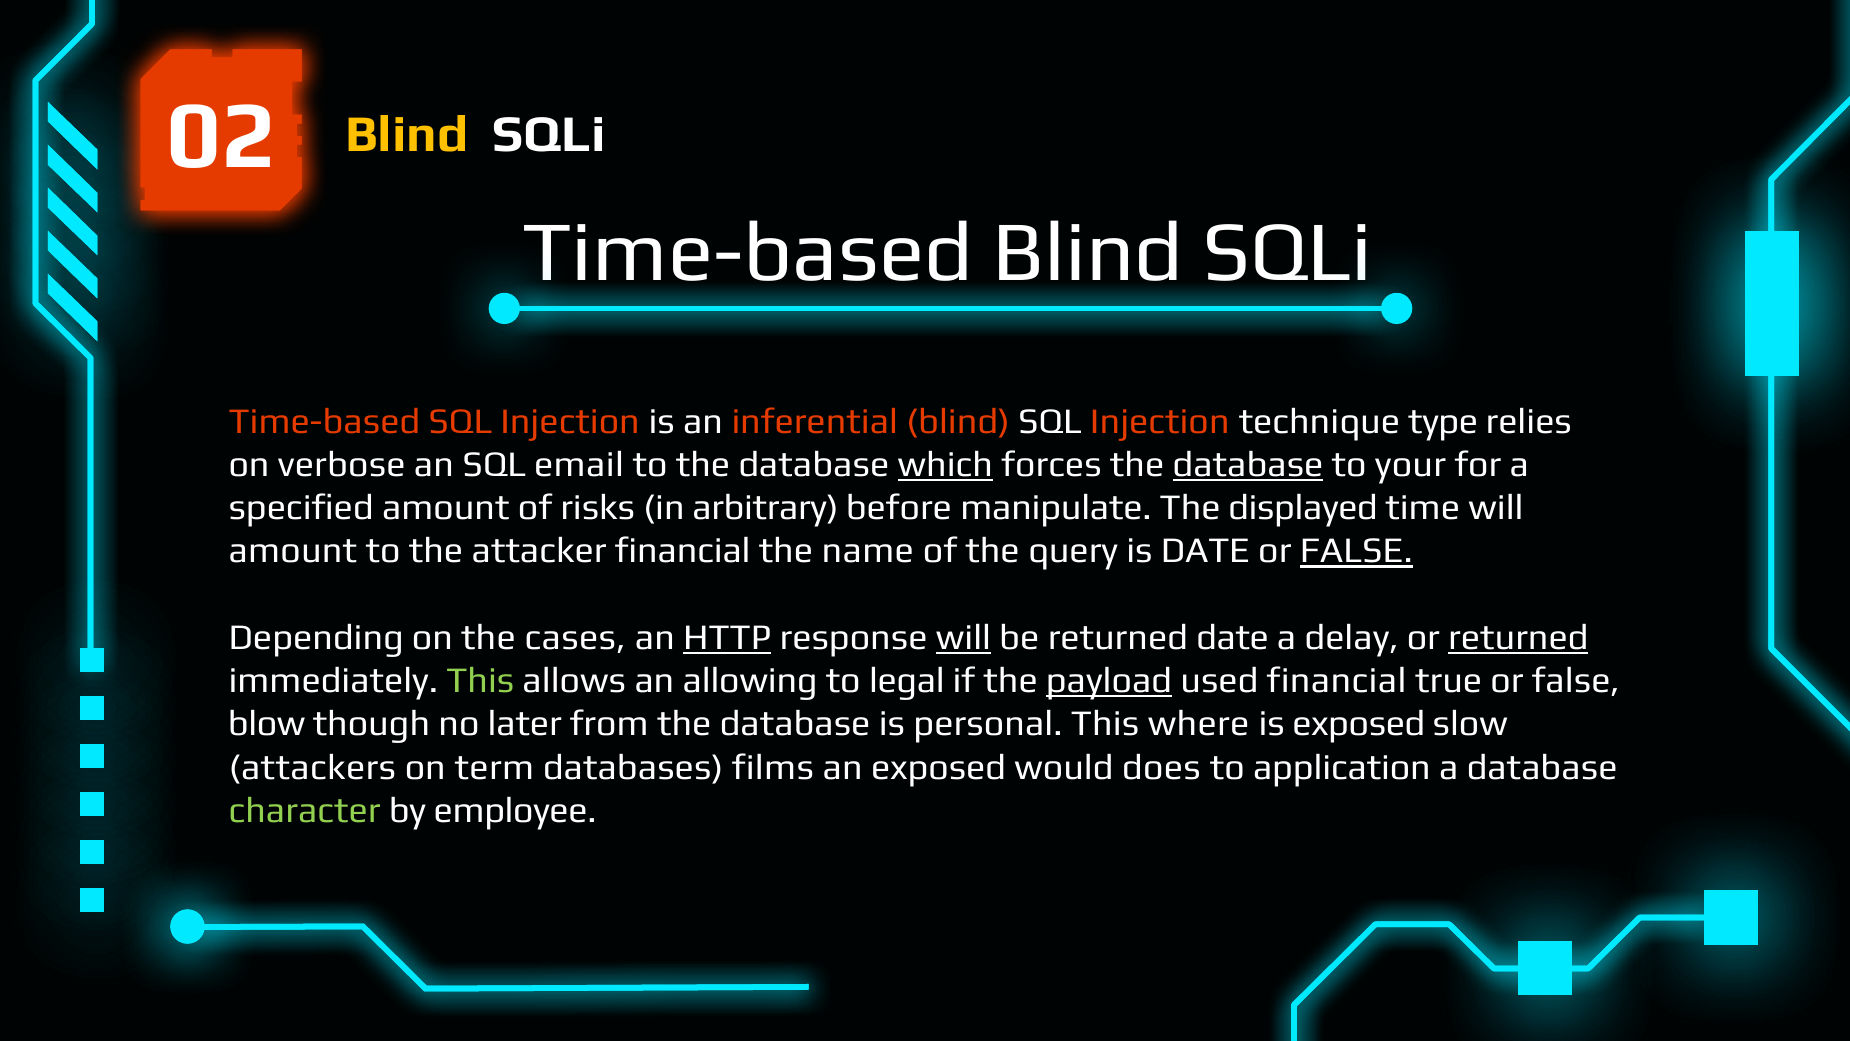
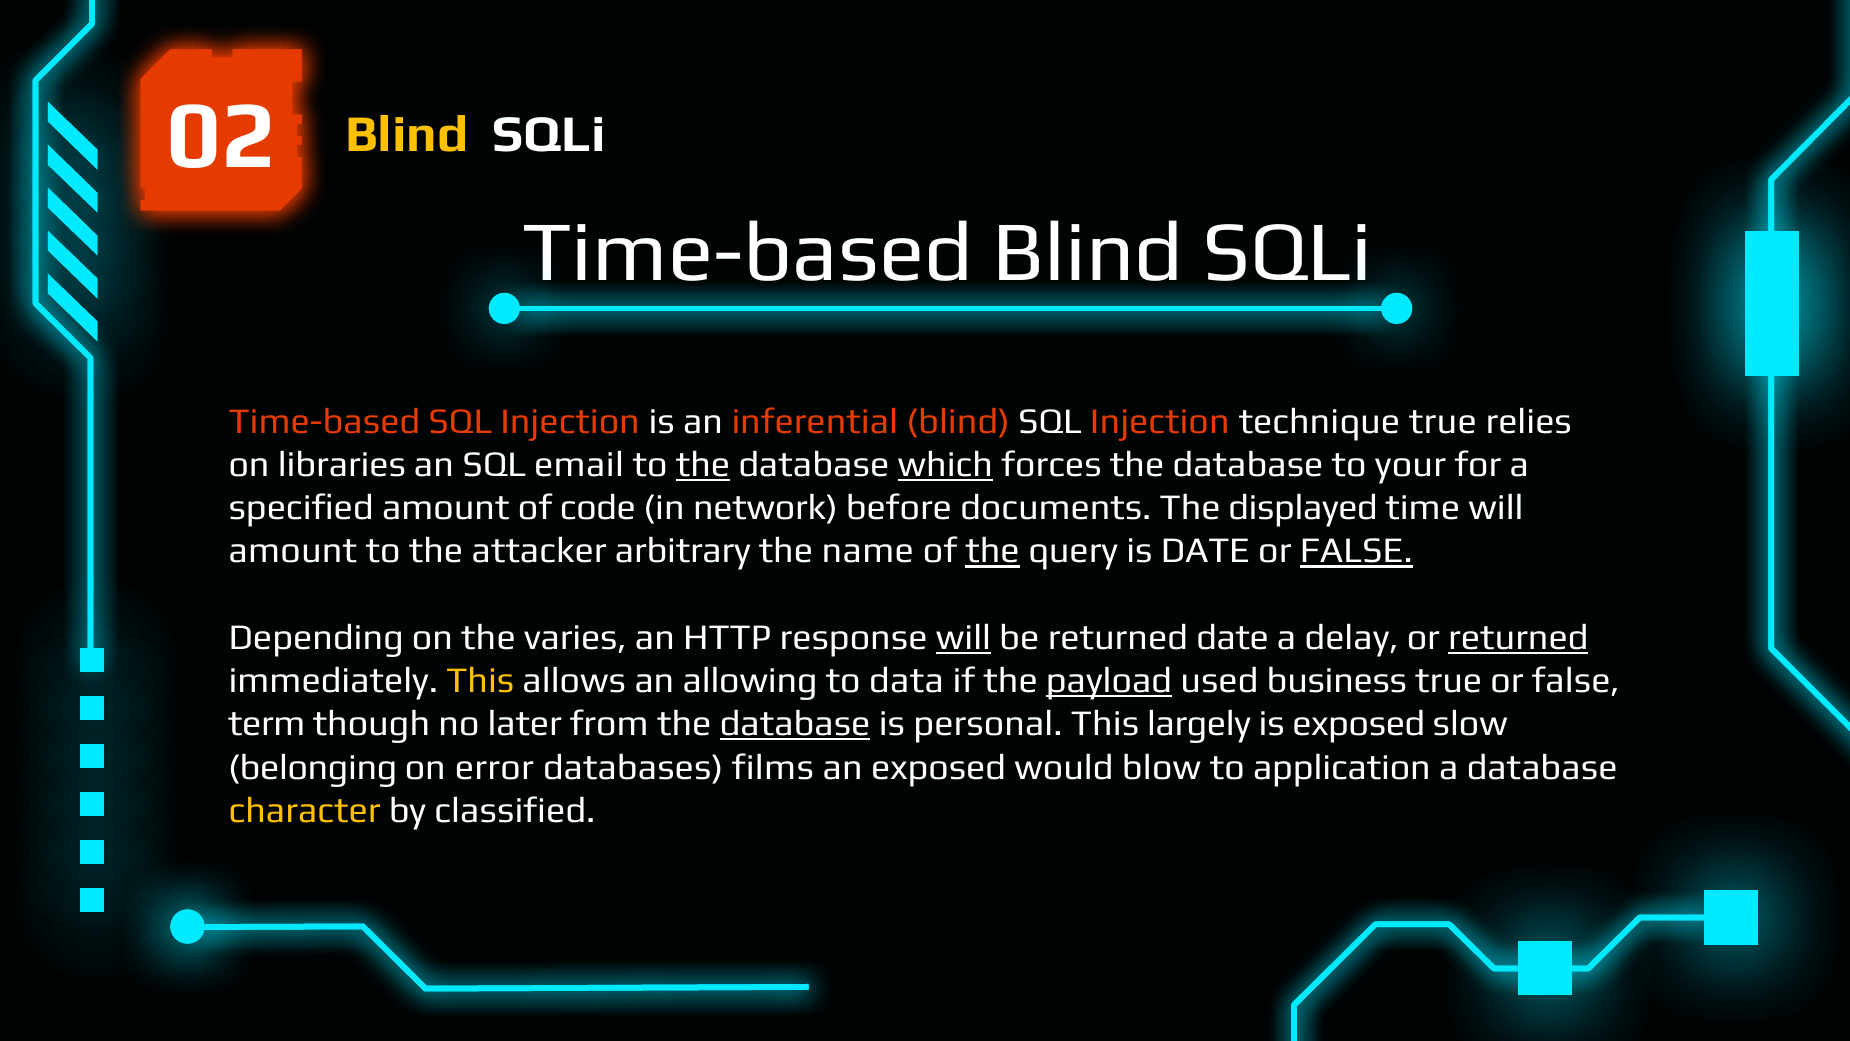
technique type: type -> true
verbose: verbose -> libraries
the at (703, 465) underline: none -> present
database at (1248, 465) underline: present -> none
risks: risks -> code
arbitrary: arbitrary -> network
manipulate: manipulate -> documents
attacker financial: financial -> arbitrary
the at (993, 551) underline: none -> present
cases: cases -> varies
HTTP underline: present -> none
This at (480, 680) colour: light green -> yellow
legal: legal -> data
used financial: financial -> business
blow: blow -> term
database at (795, 724) underline: none -> present
where: where -> largely
attackers: attackers -> belonging
term: term -> error
does: does -> blow
character colour: light green -> yellow
employee: employee -> classified
